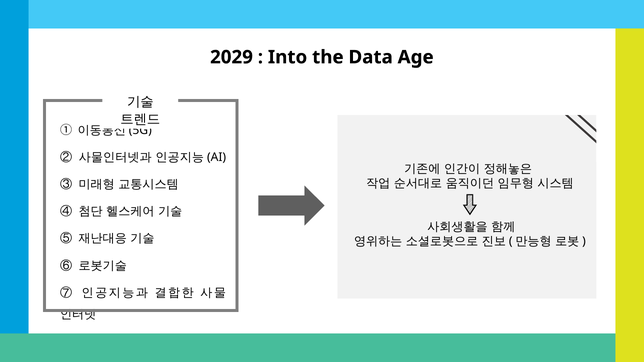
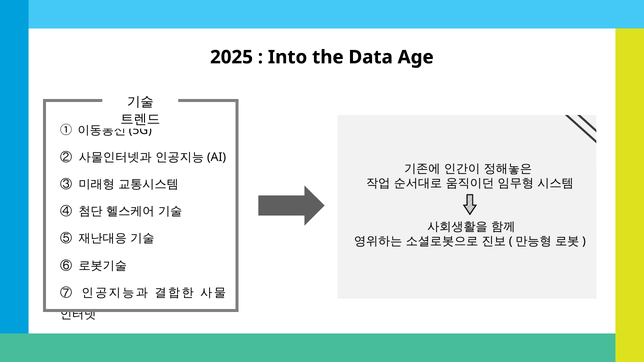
2029: 2029 -> 2025
